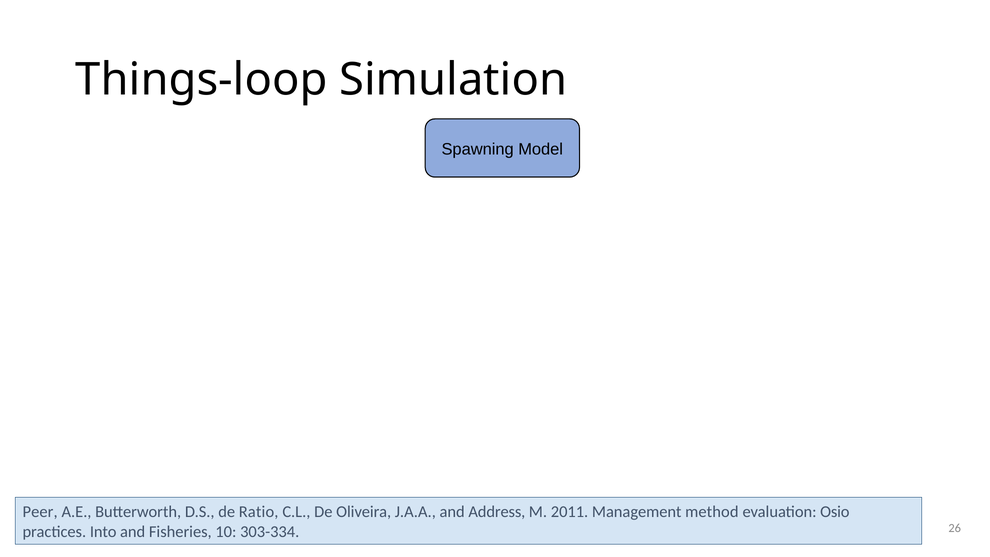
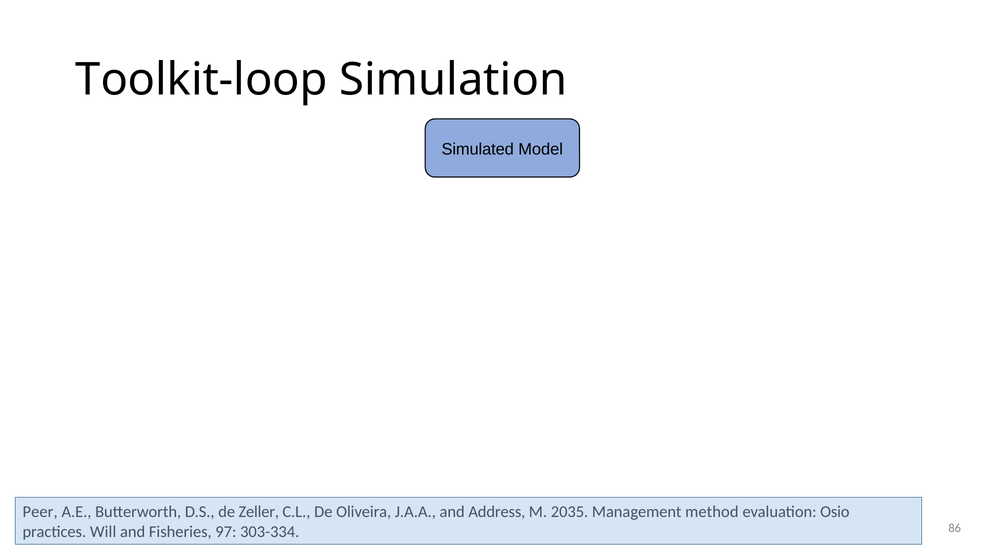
Things-loop: Things-loop -> Toolkit-loop
Spawning: Spawning -> Simulated
Ratio: Ratio -> Zeller
2011: 2011 -> 2035
Into: Into -> Will
10: 10 -> 97
26: 26 -> 86
